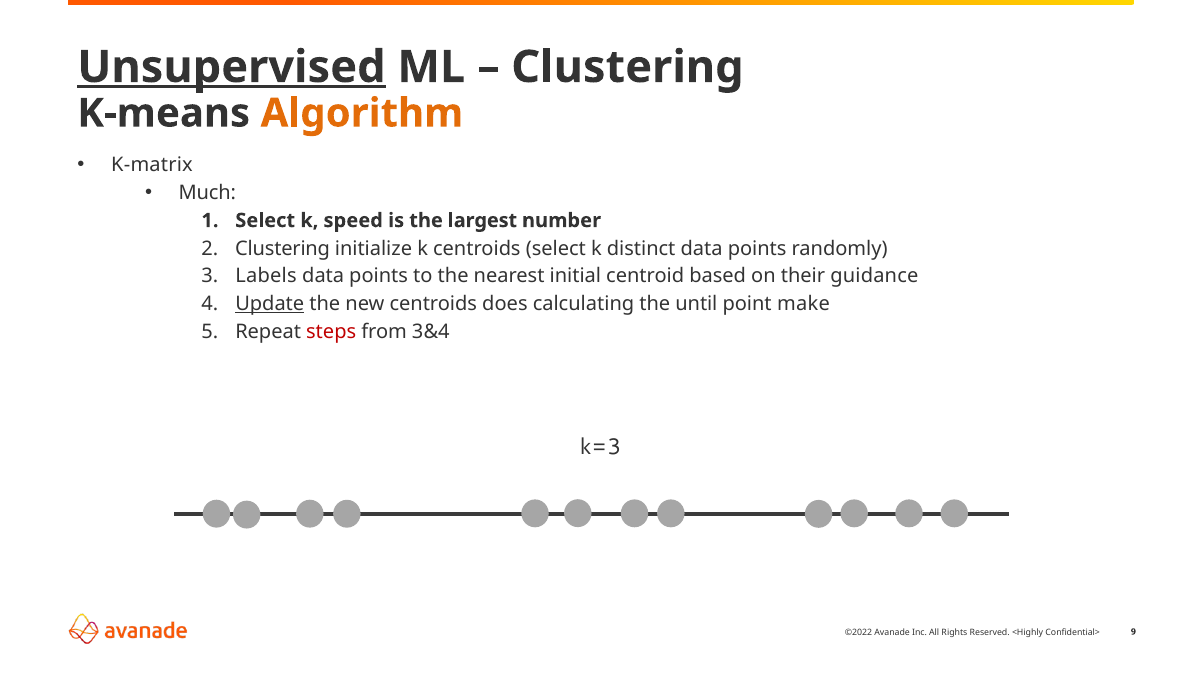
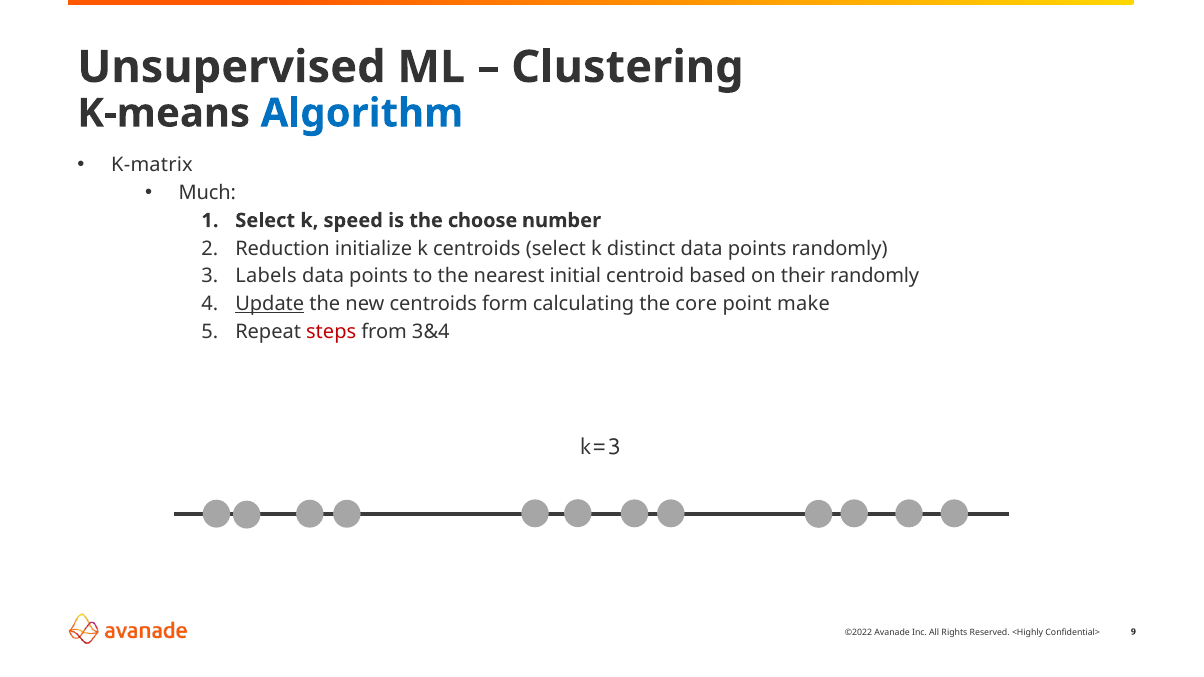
Unsupervised underline: present -> none
Algorithm colour: orange -> blue
largest: largest -> choose
Clustering at (283, 248): Clustering -> Reduction
their guidance: guidance -> randomly
does: does -> form
until: until -> core
